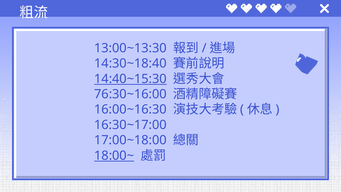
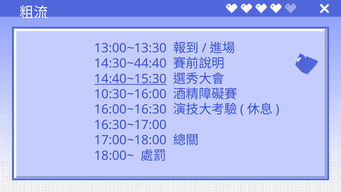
14:30~18:40: 14:30~18:40 -> 14:30~44:40
76:30~16:00: 76:30~16:00 -> 10:30~16:00
18:00~ underline: present -> none
